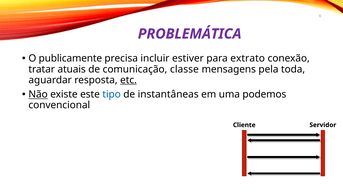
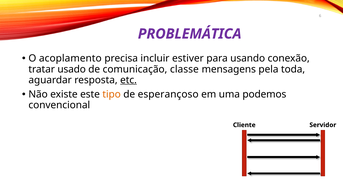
publicamente: publicamente -> acoplamento
extrato: extrato -> usando
atuais: atuais -> usado
Não underline: present -> none
tipo colour: blue -> orange
instantâneas: instantâneas -> esperançoso
